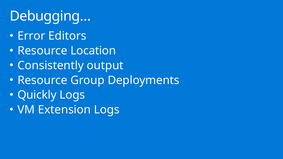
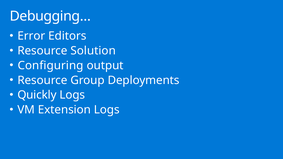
Location: Location -> Solution
Consistently: Consistently -> Configuring
